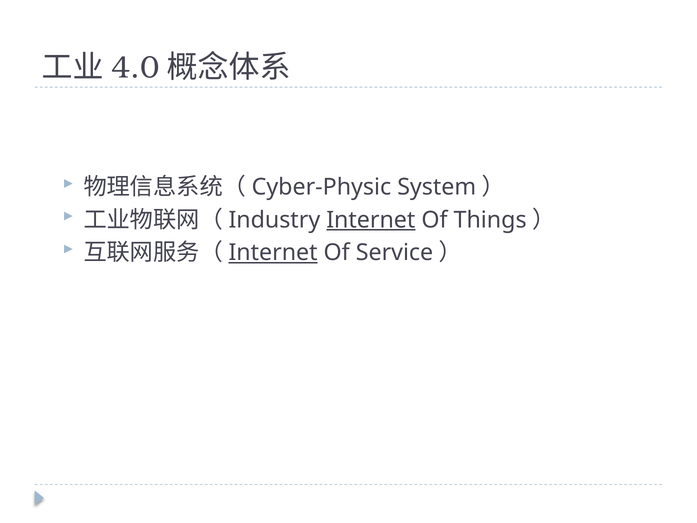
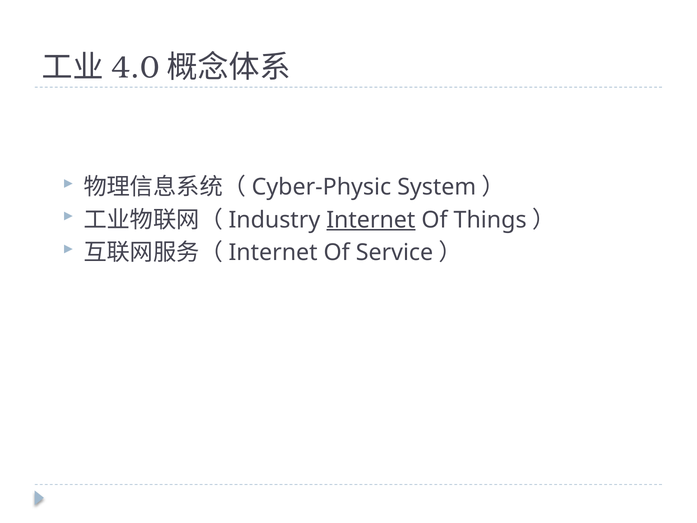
Internet at (273, 252) underline: present -> none
